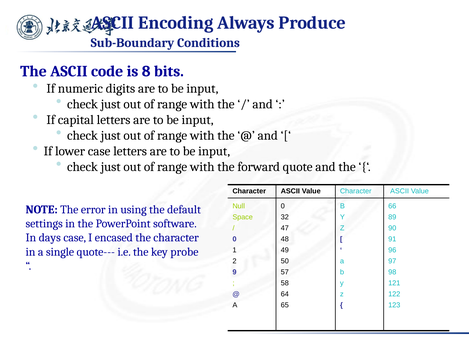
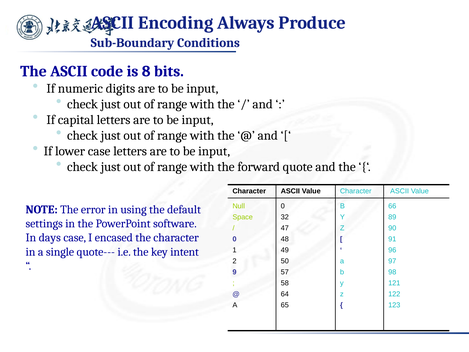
probe: probe -> intent
